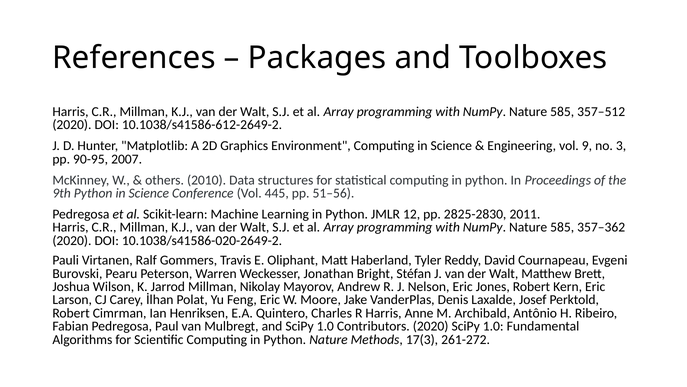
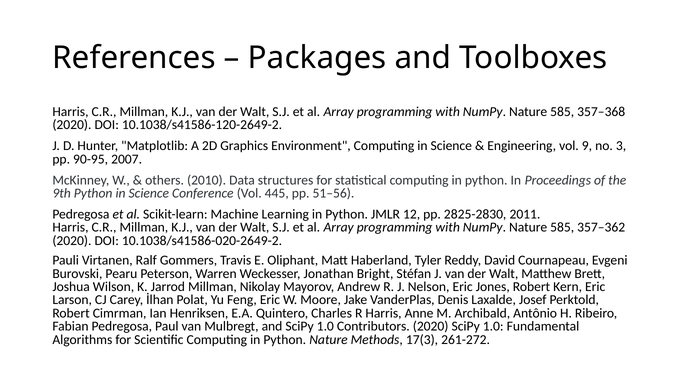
357–512: 357–512 -> 357–368
10.1038/s41586-612-2649-2: 10.1038/s41586-612-2649-2 -> 10.1038/s41586-120-2649-2
